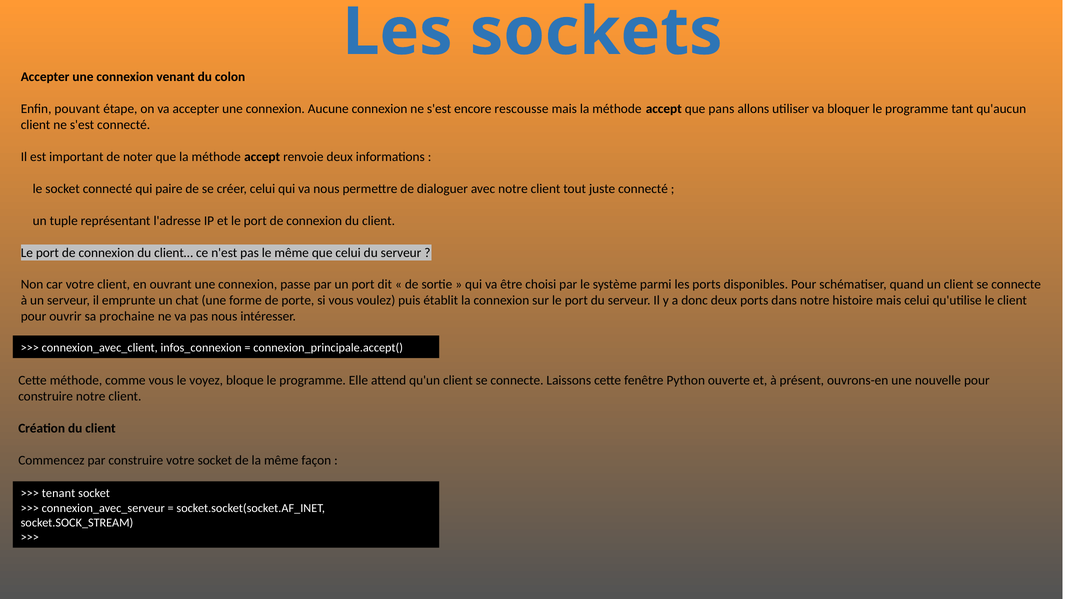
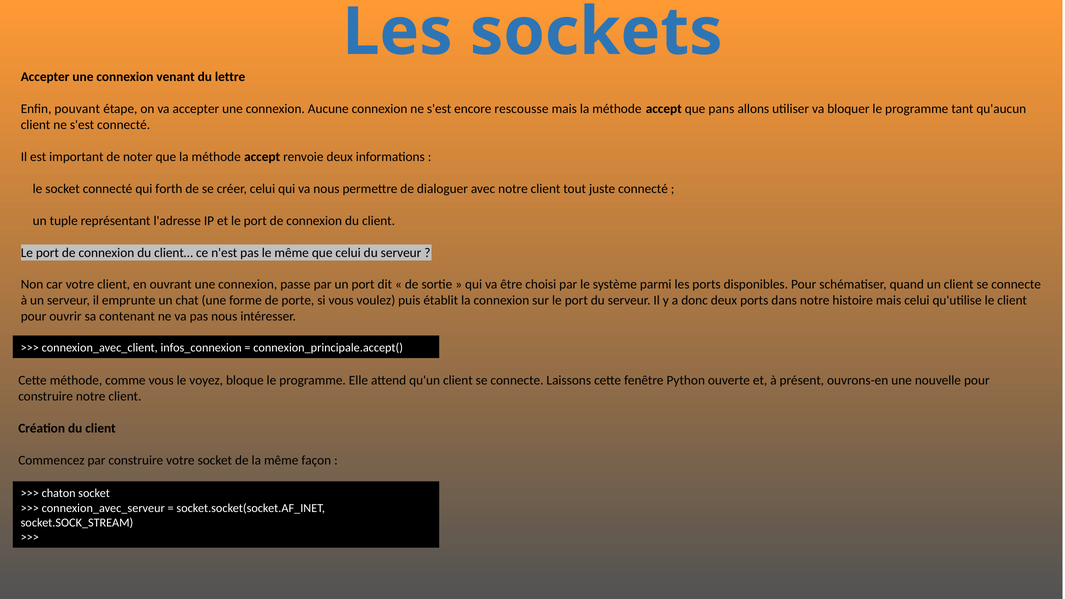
colon: colon -> lettre
paire: paire -> forth
prochaine: prochaine -> contenant
tenant: tenant -> chaton
